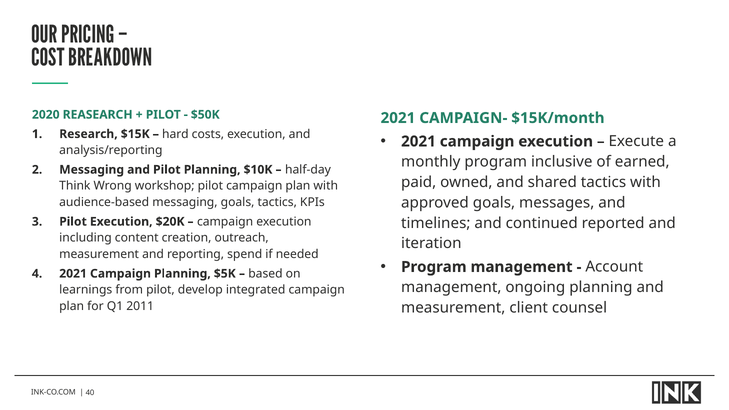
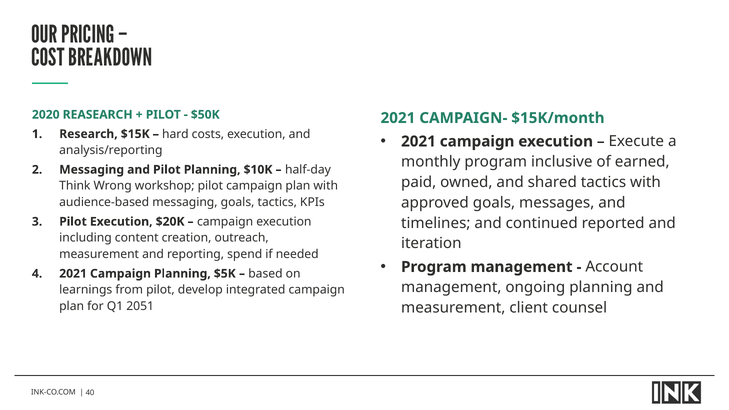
2011: 2011 -> 2051
